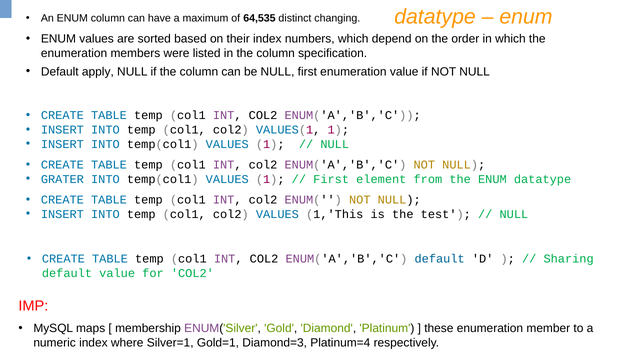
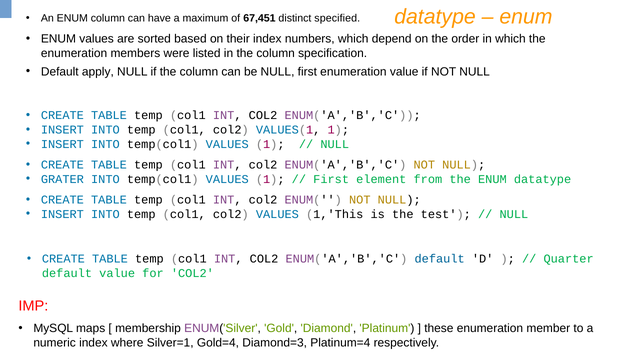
64,535: 64,535 -> 67,451
changing: changing -> specified
Sharing: Sharing -> Quarter
Gold=1: Gold=1 -> Gold=4
